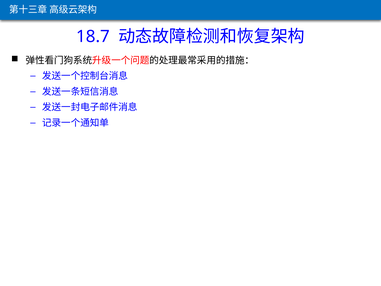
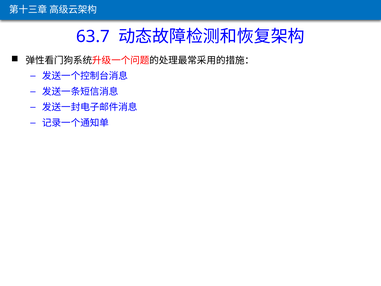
18.7: 18.7 -> 63.7
